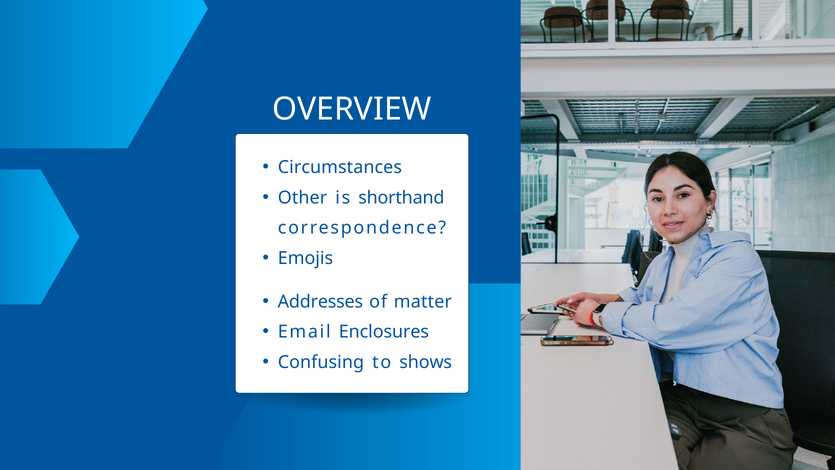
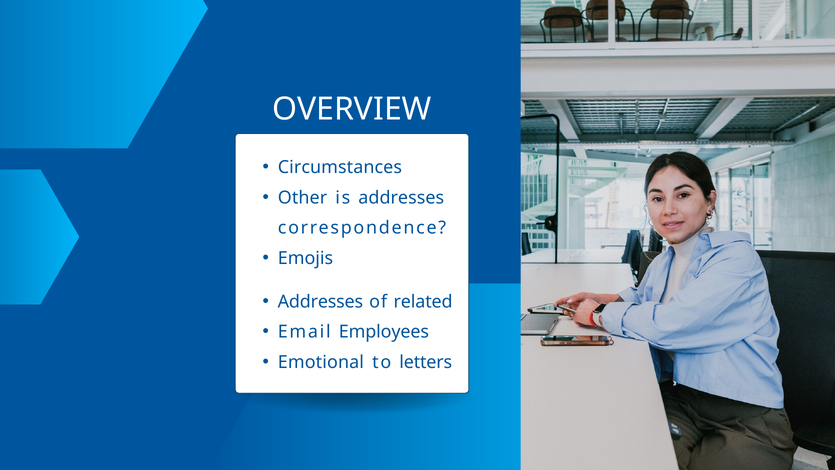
is shorthand: shorthand -> addresses
matter: matter -> related
Enclosures: Enclosures -> Employees
Confusing: Confusing -> Emotional
shows: shows -> letters
